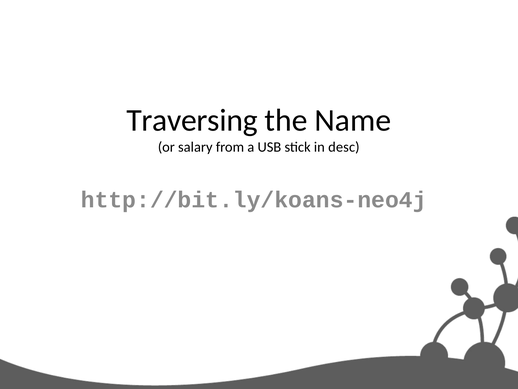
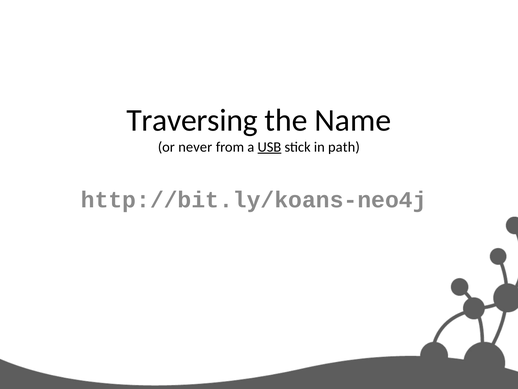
salary: salary -> never
USB underline: none -> present
desc: desc -> path
